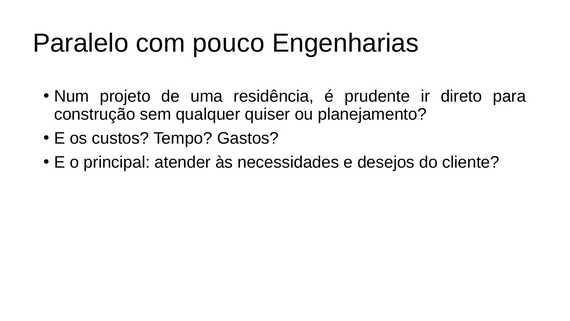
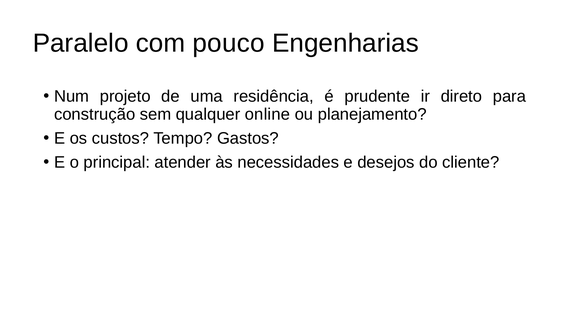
quiser: quiser -> online
